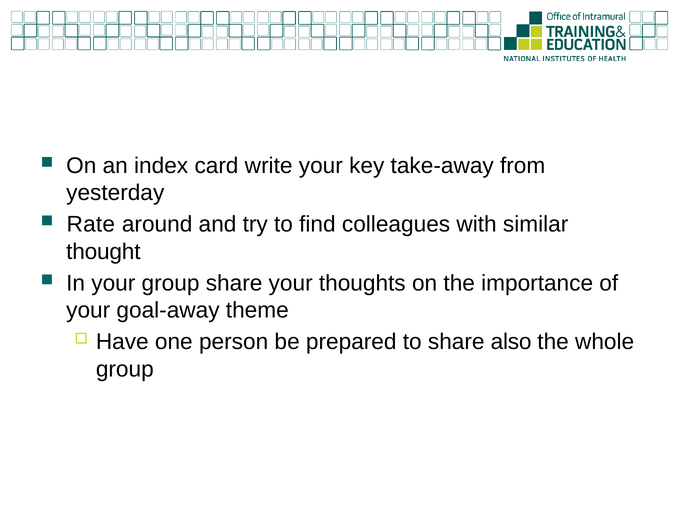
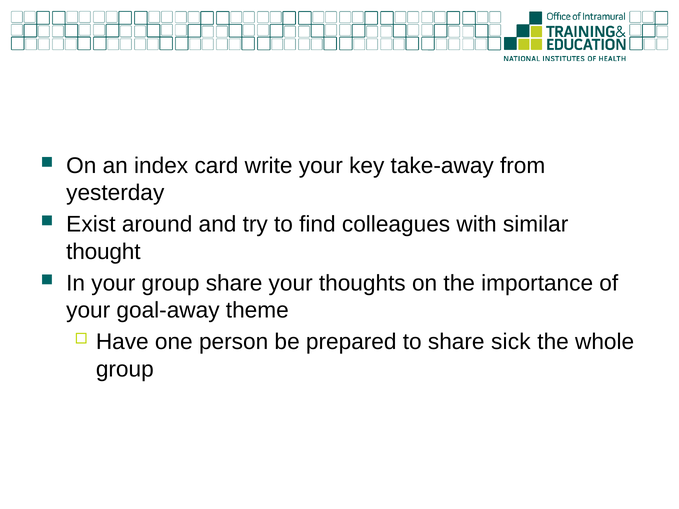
Rate: Rate -> Exist
also: also -> sick
